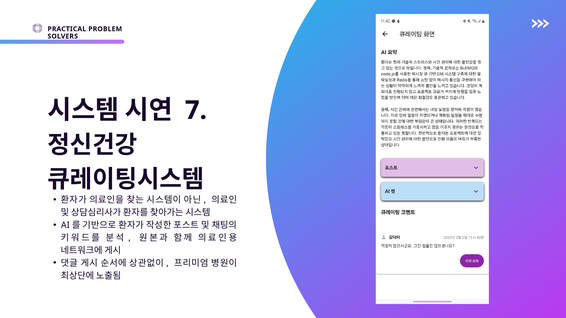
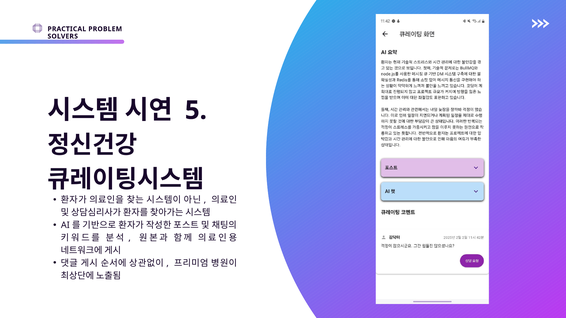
7: 7 -> 5
